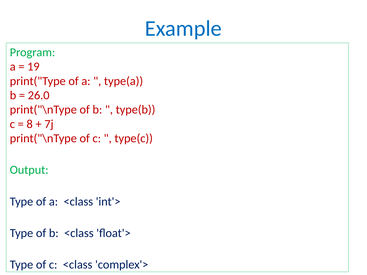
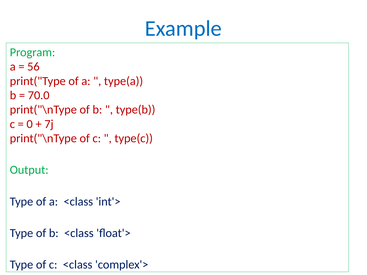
19: 19 -> 56
26.0: 26.0 -> 70.0
8: 8 -> 0
